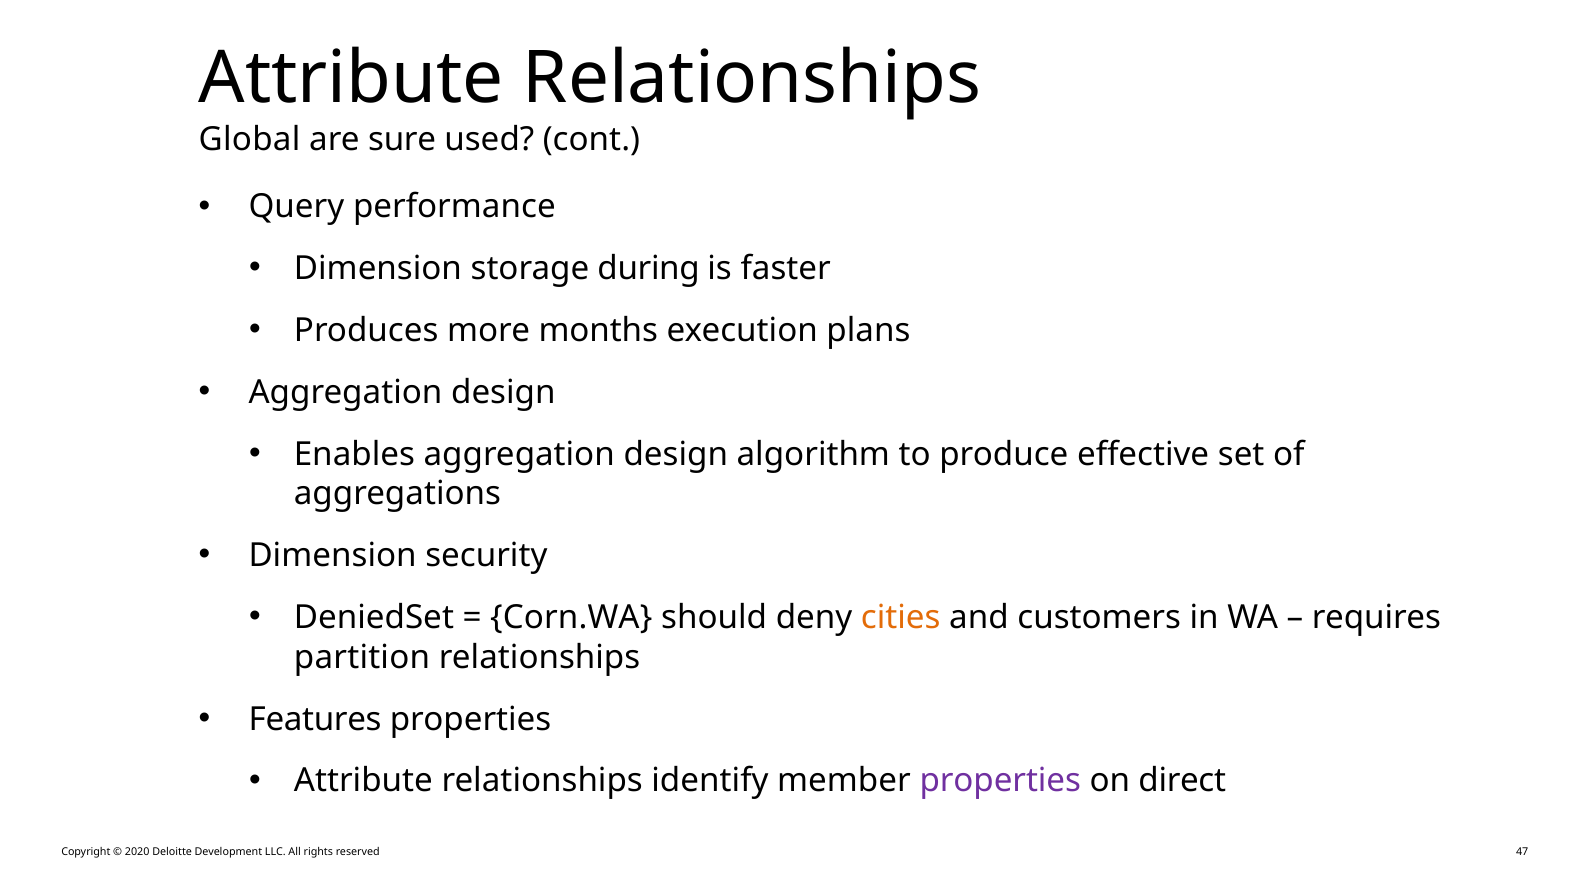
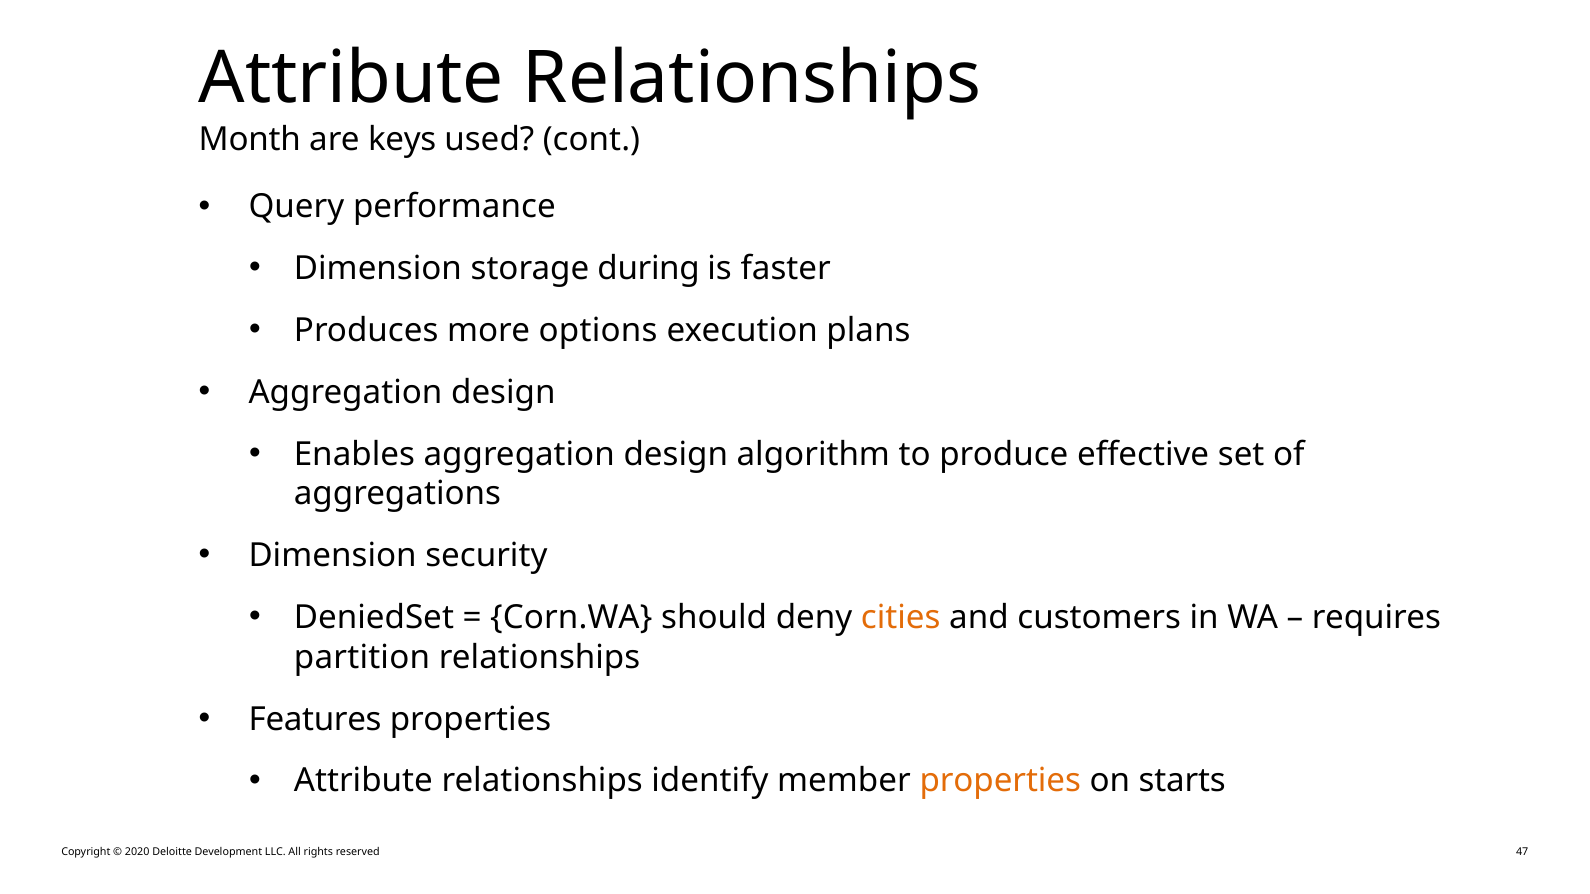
Global: Global -> Month
sure: sure -> keys
months: months -> options
properties at (1000, 781) colour: purple -> orange
direct: direct -> starts
